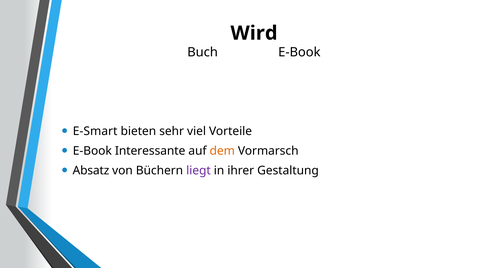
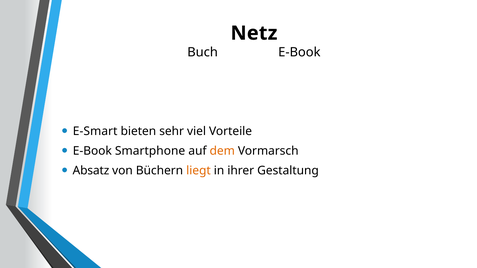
Wird: Wird -> Netz
Interessante: Interessante -> Smartphone
liegt colour: purple -> orange
